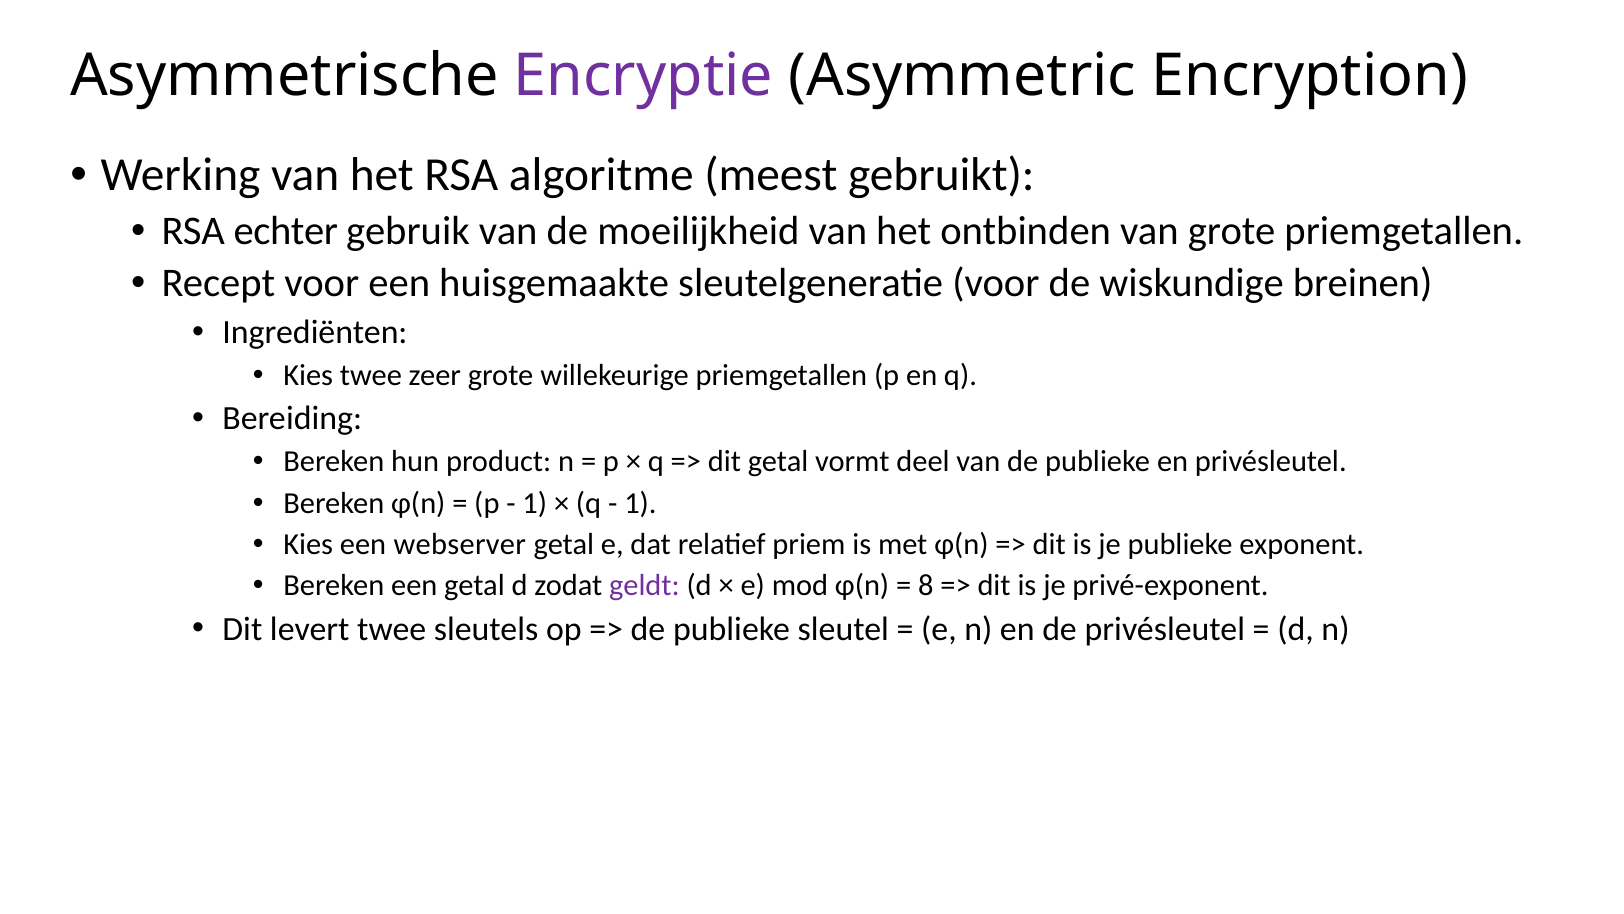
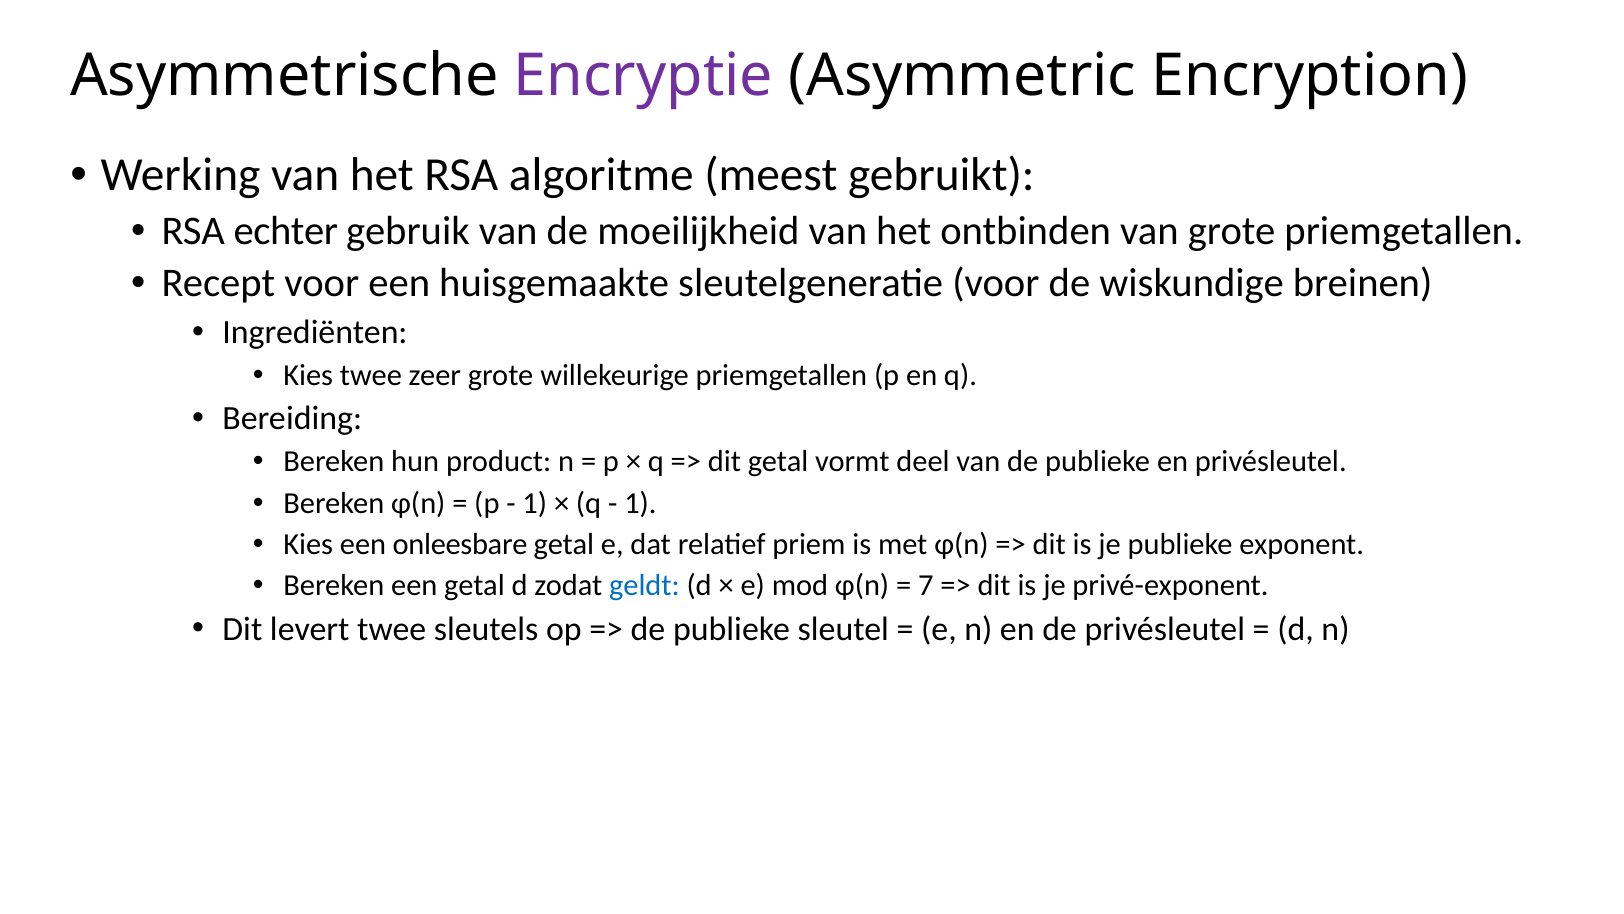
webserver: webserver -> onleesbare
geldt colour: purple -> blue
8: 8 -> 7
